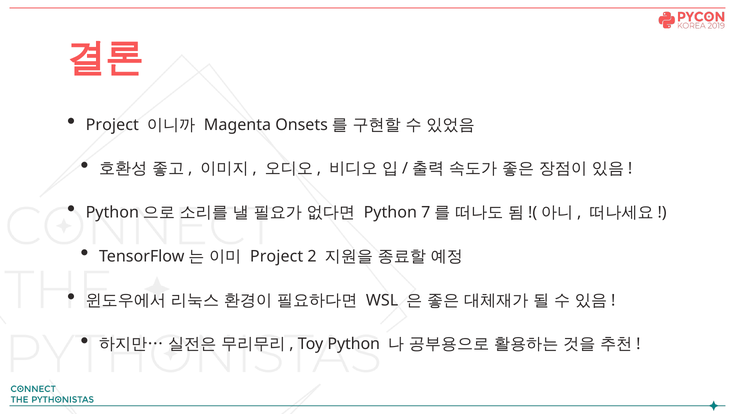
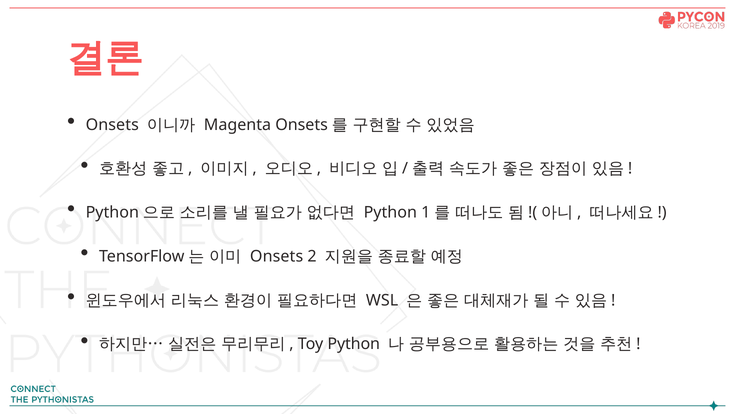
Project at (112, 125): Project -> Onsets
7: 7 -> 1
Project at (277, 256): Project -> Onsets
